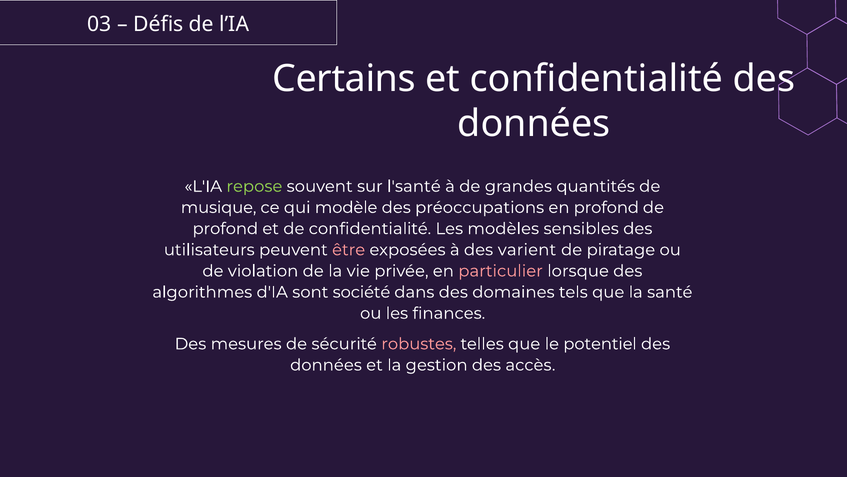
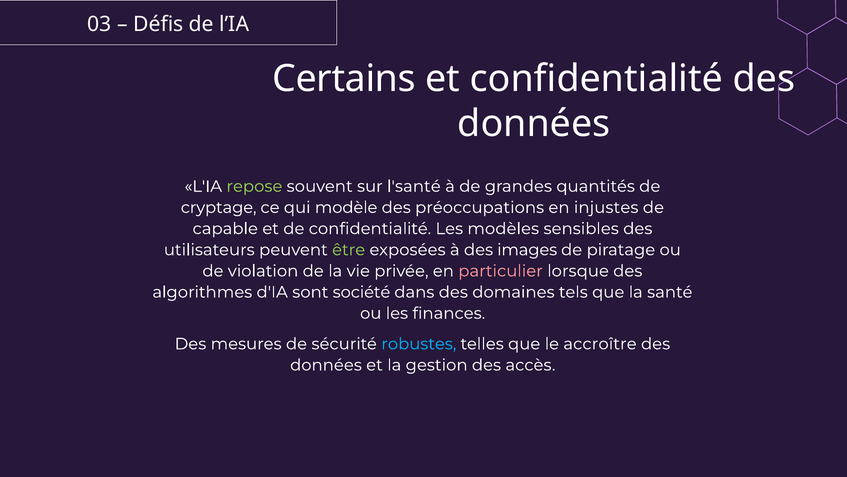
musique: musique -> cryptage
en profond: profond -> injustes
profond at (225, 228): profond -> capable
être colour: pink -> light green
varient: varient -> images
robustes colour: pink -> light blue
potentiel: potentiel -> accroître
